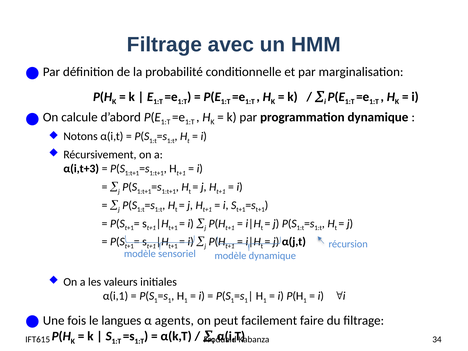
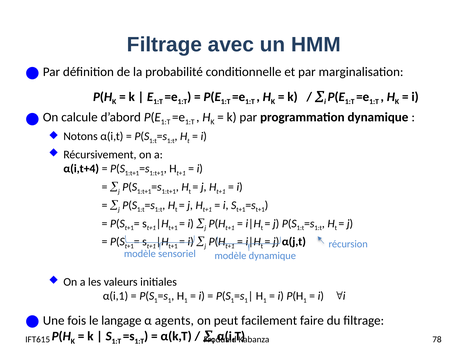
α(i,t+3: α(i,t+3 -> α(i,t+4
langues: langues -> langage
34: 34 -> 78
